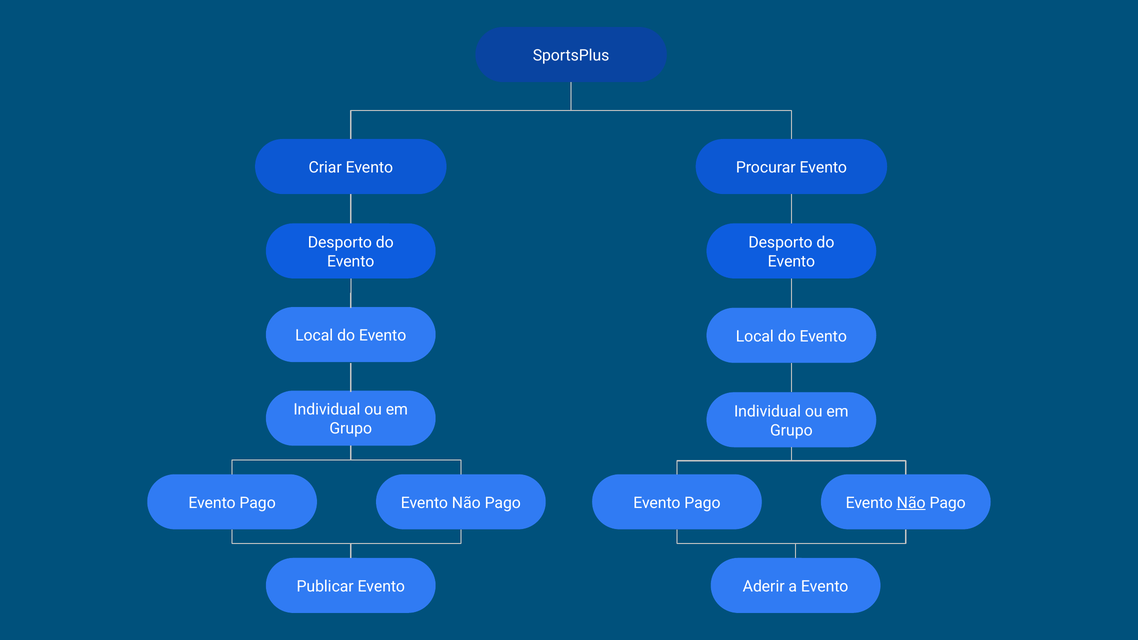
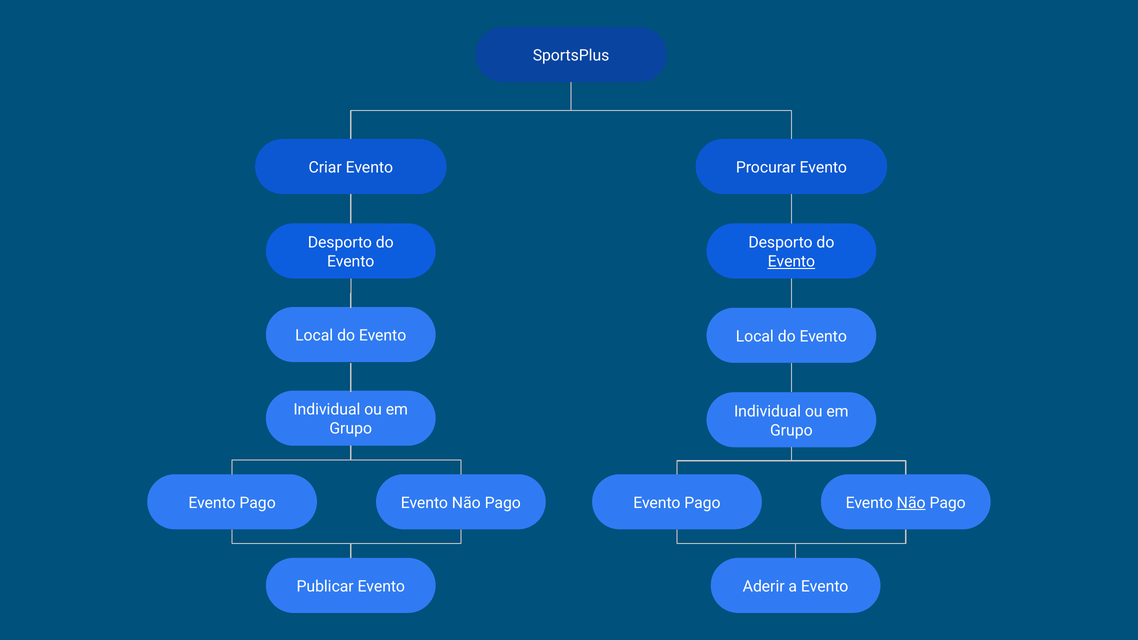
Evento at (791, 262) underline: none -> present
